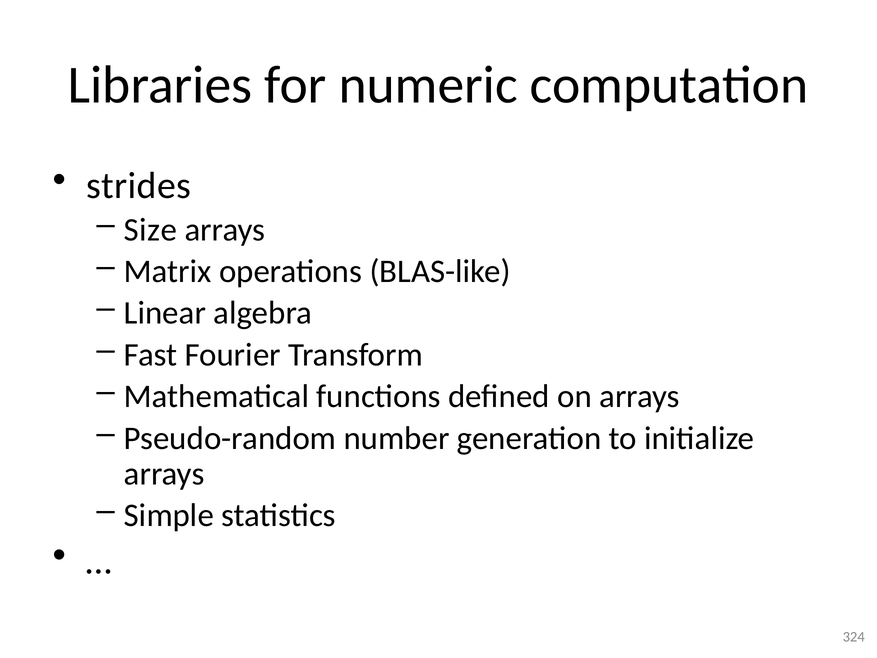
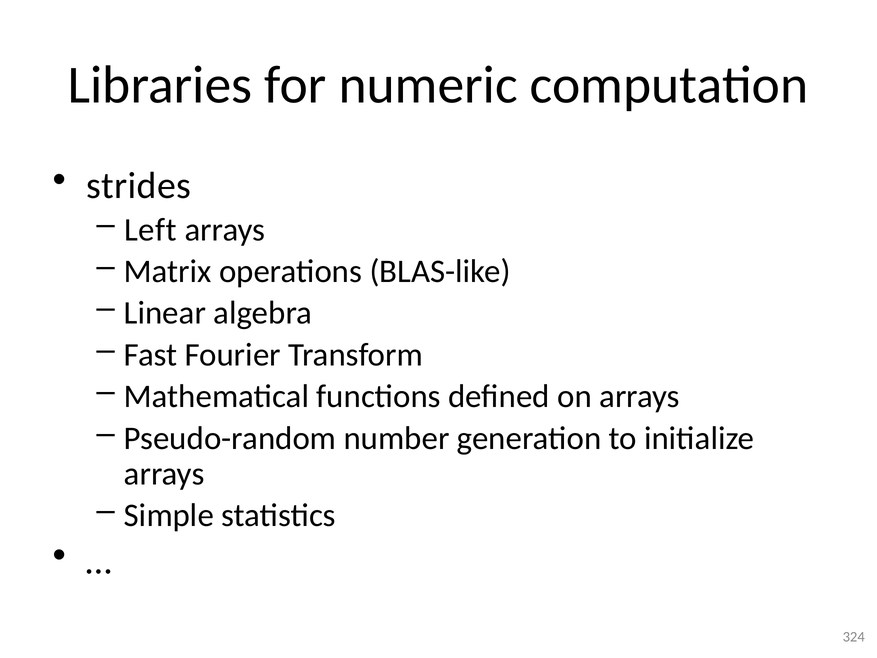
Size: Size -> Left
